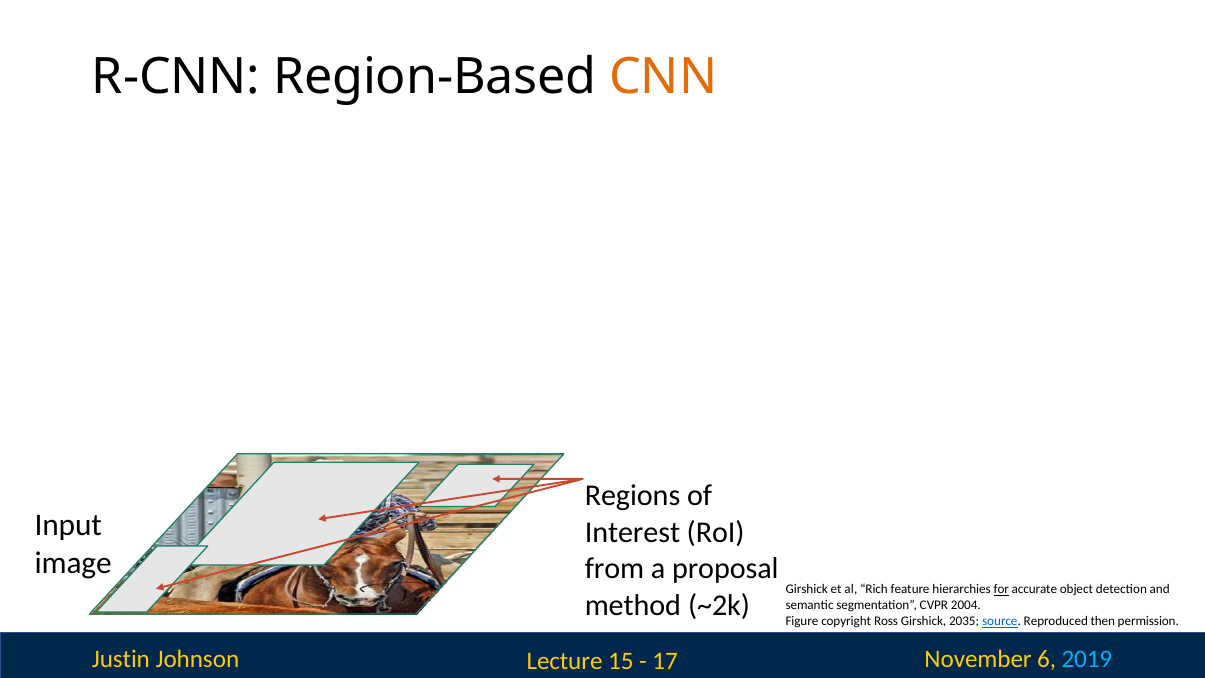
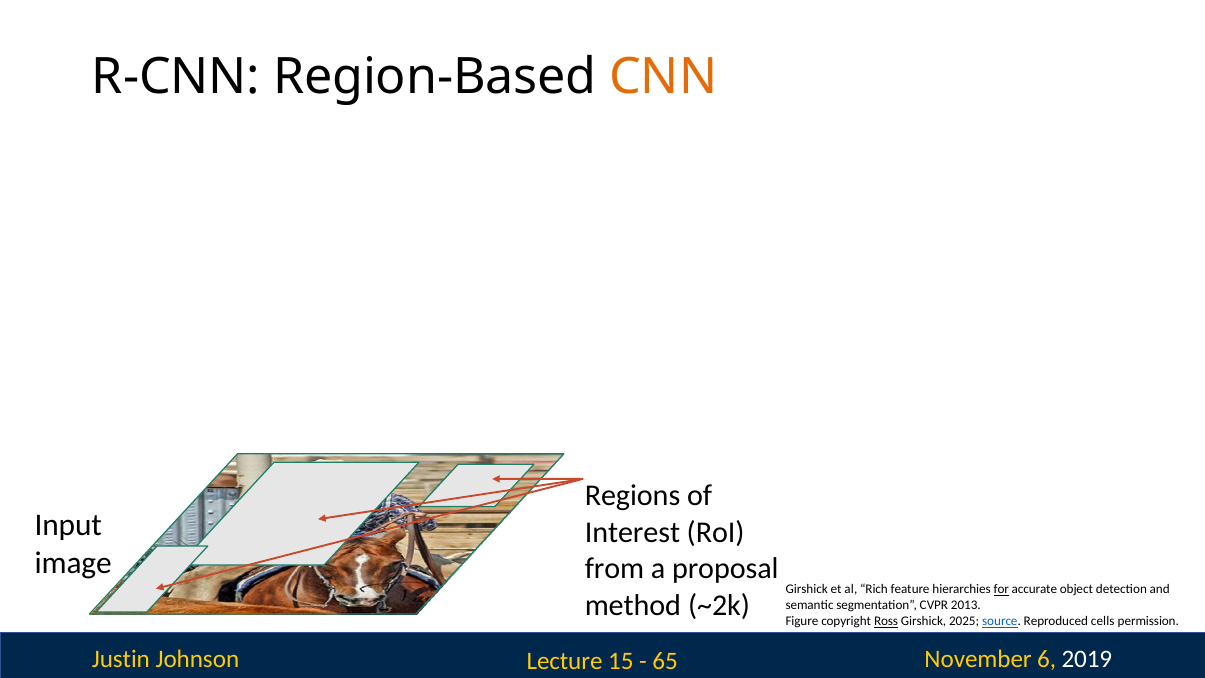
2004: 2004 -> 2013
Ross underline: none -> present
2035: 2035 -> 2025
then: then -> cells
2019 colour: light blue -> white
17: 17 -> 65
